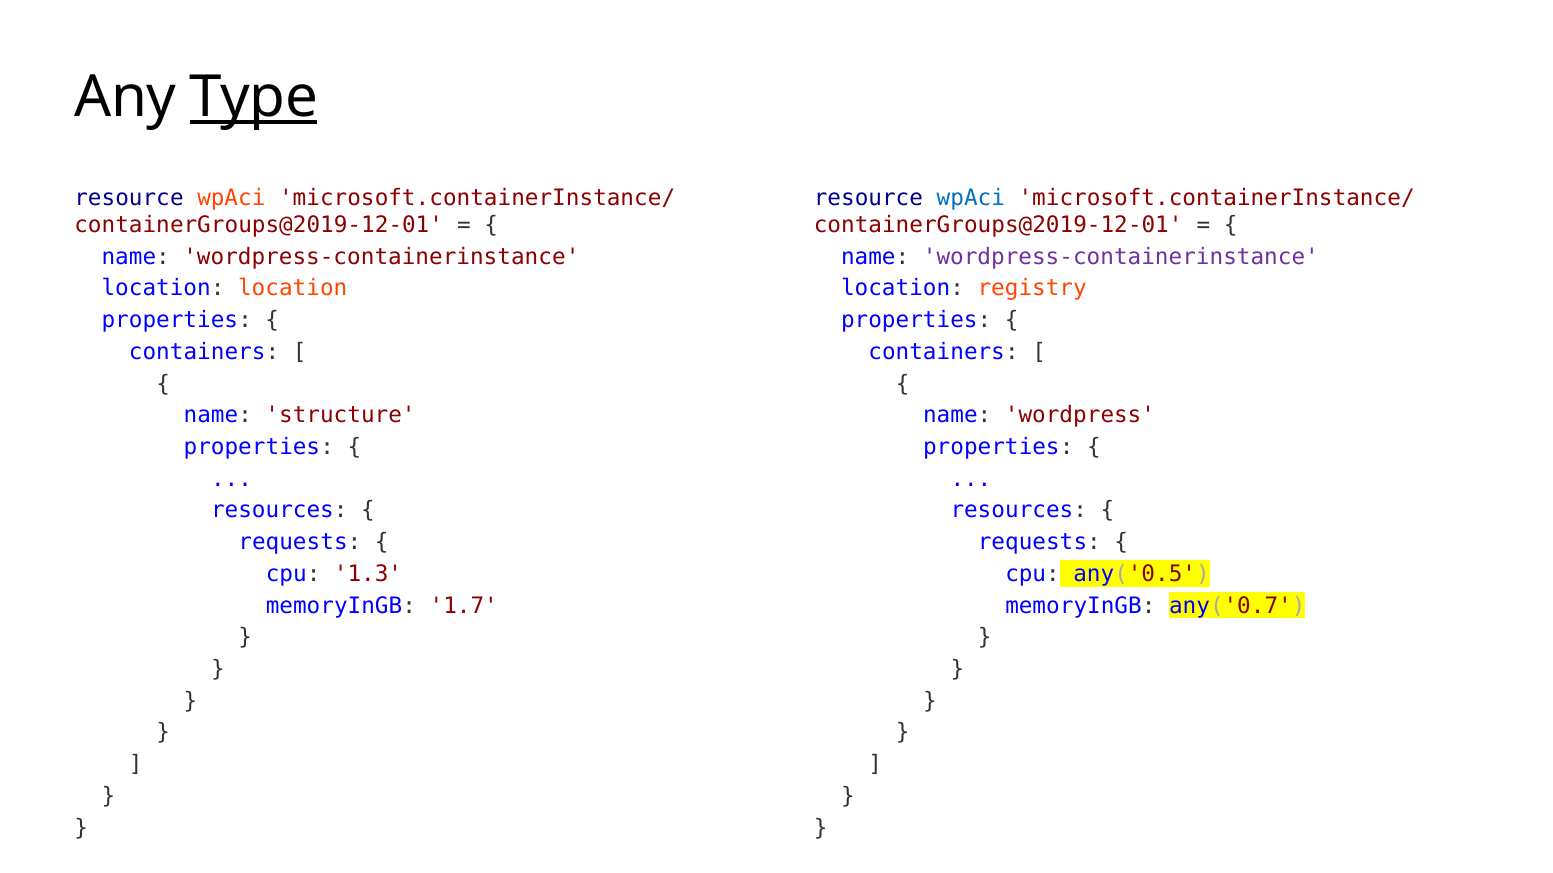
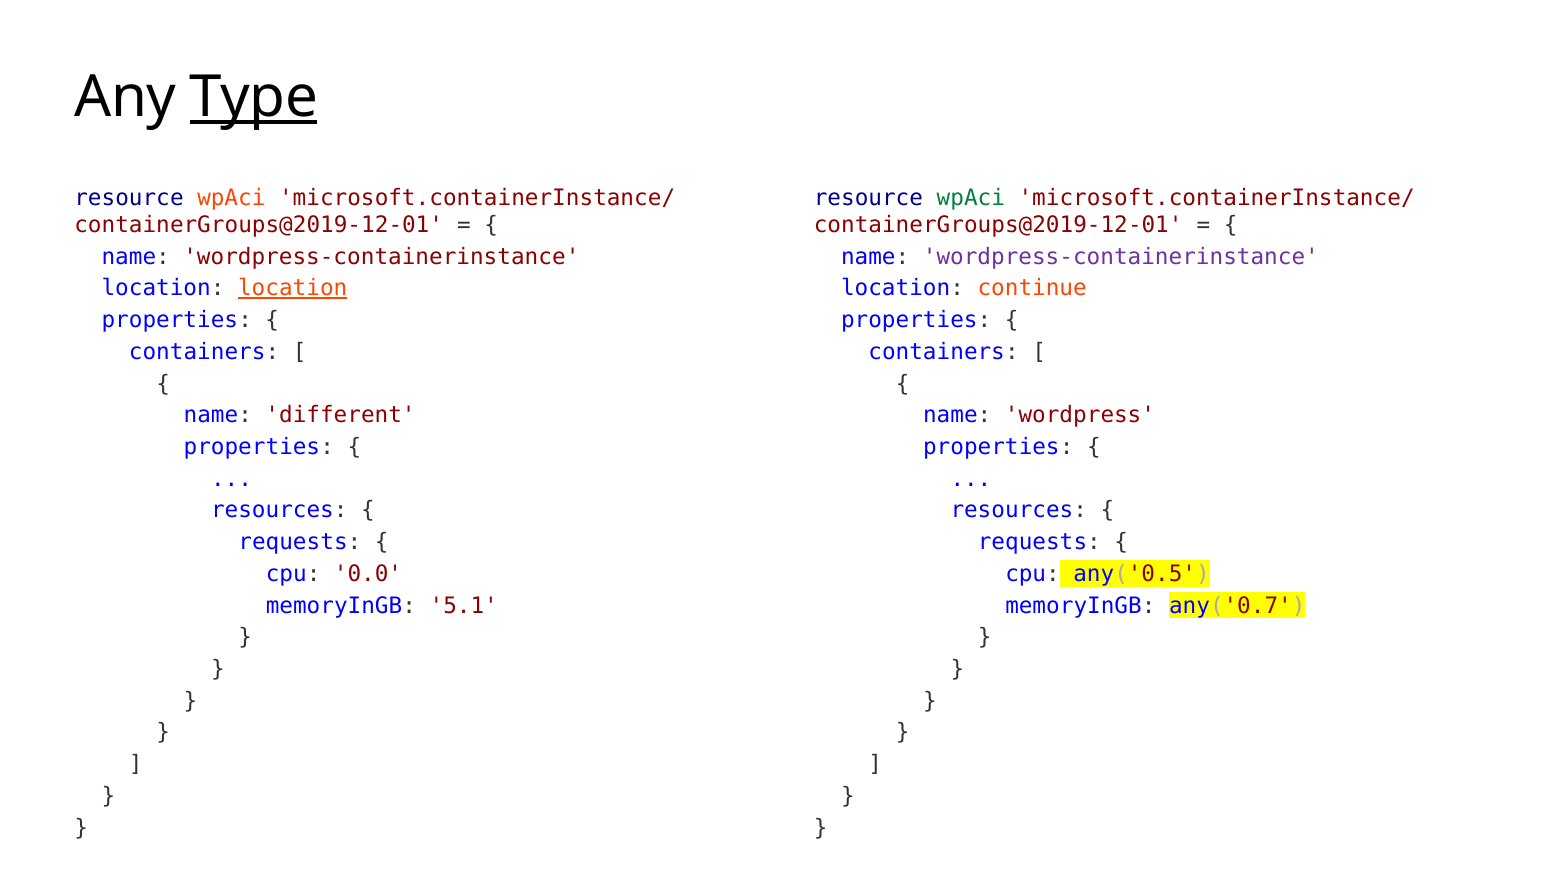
wpAci at (971, 198) colour: blue -> green
location at (293, 289) underline: none -> present
registry: registry -> continue
structure: structure -> different
1.3: 1.3 -> 0.0
1.7: 1.7 -> 5.1
